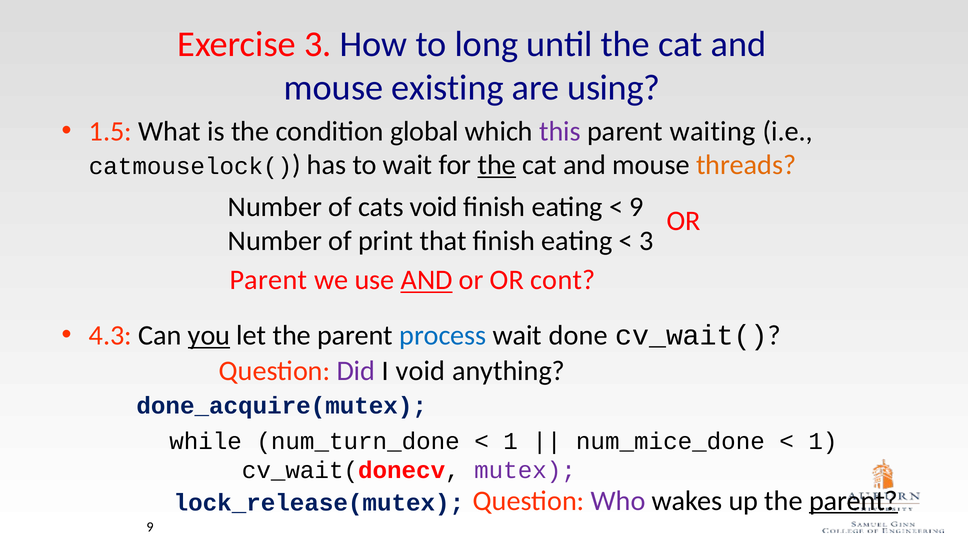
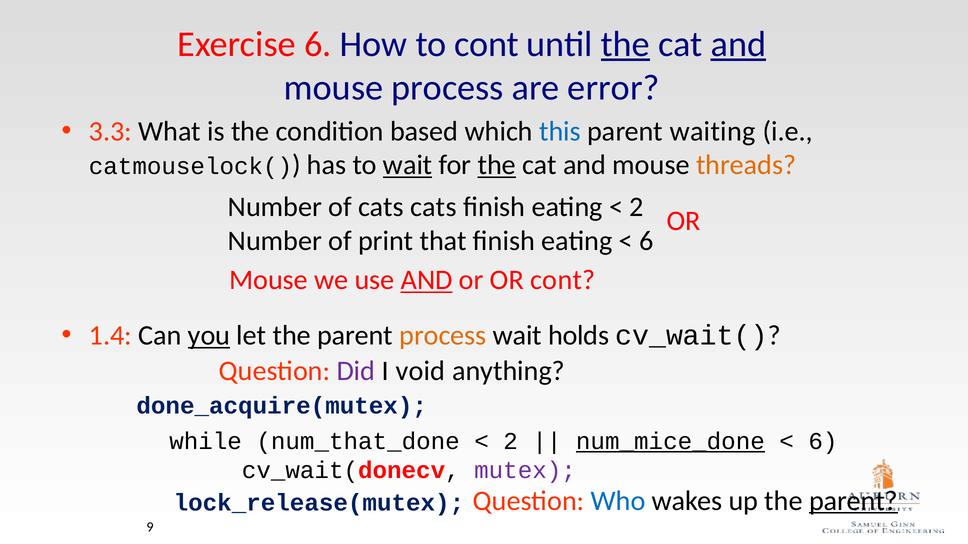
Exercise 3: 3 -> 6
to long: long -> cont
the at (625, 44) underline: none -> present
and at (738, 44) underline: none -> present
mouse existing: existing -> process
using: using -> error
1.5: 1.5 -> 3.3
global: global -> based
this colour: purple -> blue
wait at (408, 165) underline: none -> present
cats void: void -> cats
9 at (637, 207): 9 -> 2
3 at (646, 241): 3 -> 6
Parent at (268, 280): Parent -> Mouse
4.3: 4.3 -> 1.4
process at (443, 336) colour: blue -> orange
done: done -> holds
num_turn_done: num_turn_done -> num_that_done
1 at (511, 442): 1 -> 2
num_mice_done underline: none -> present
1 at (823, 442): 1 -> 6
Who colour: purple -> blue
